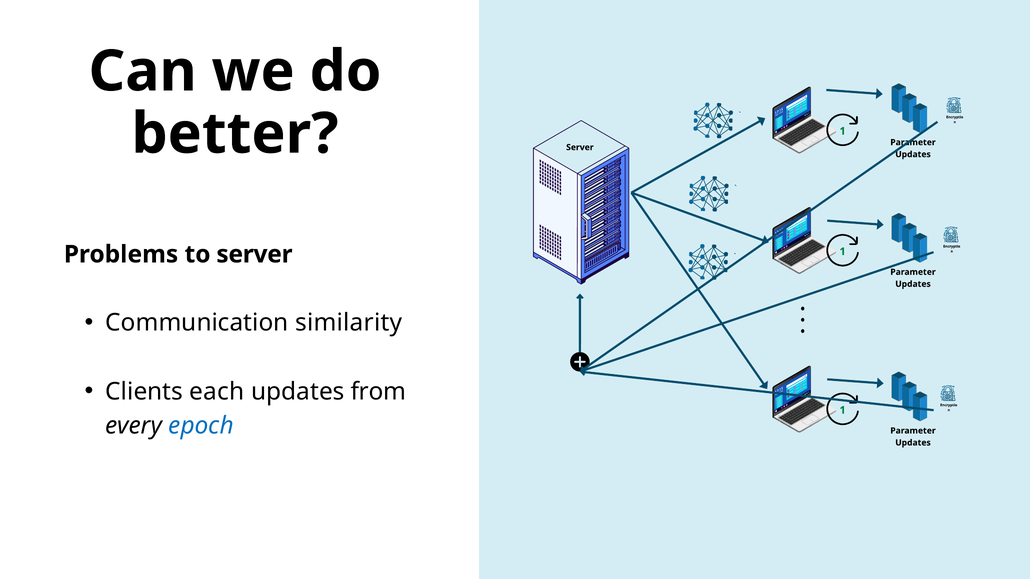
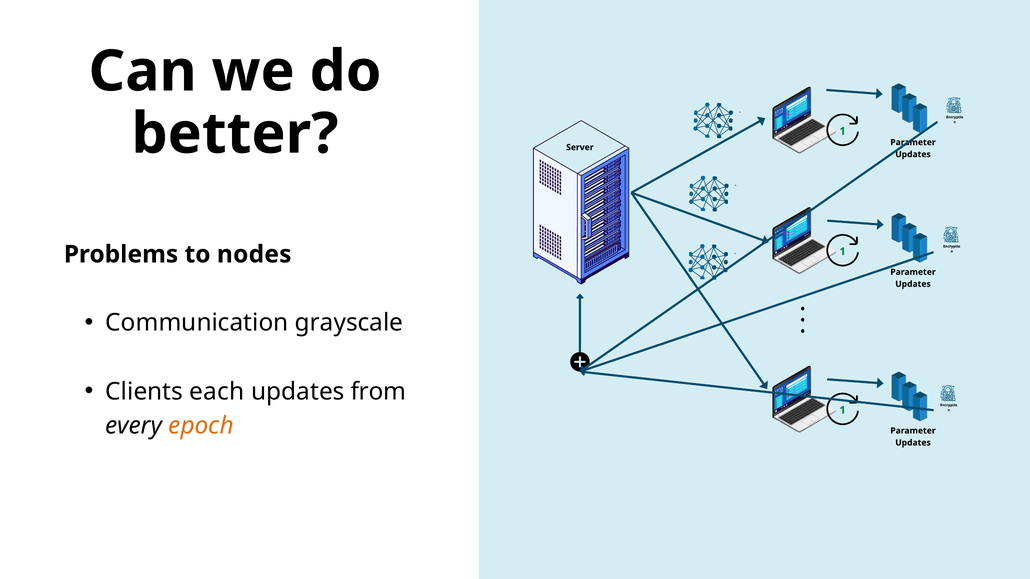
to server: server -> nodes
similarity: similarity -> grayscale
epoch colour: blue -> orange
